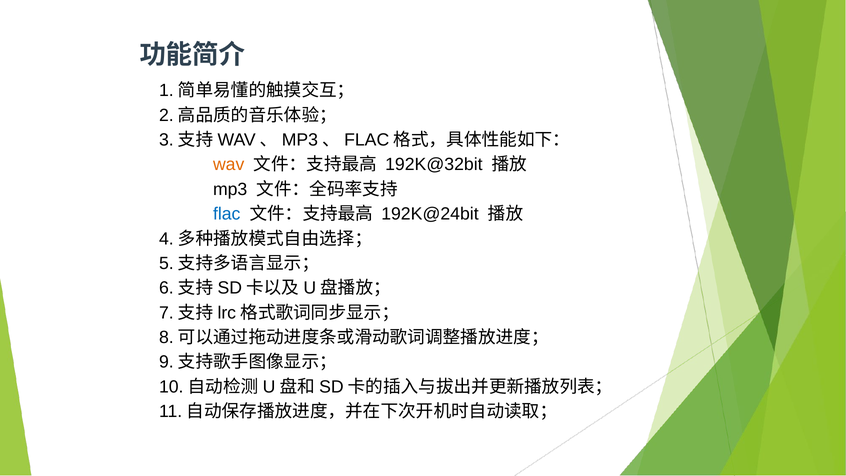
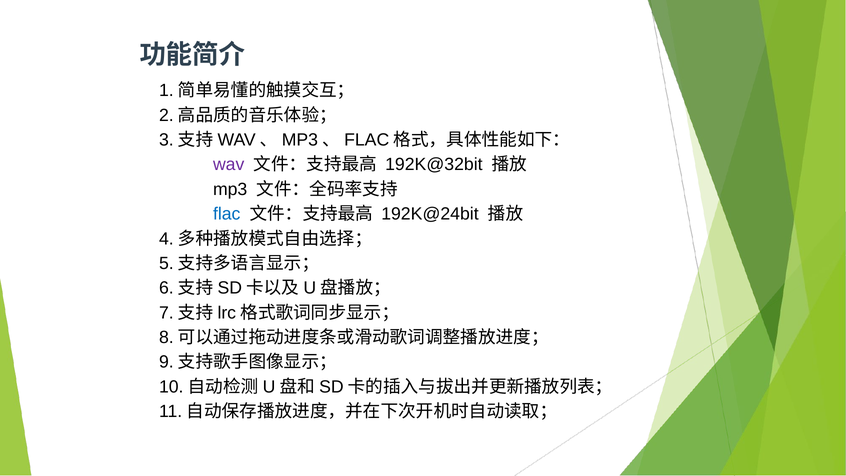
wav colour: orange -> purple
